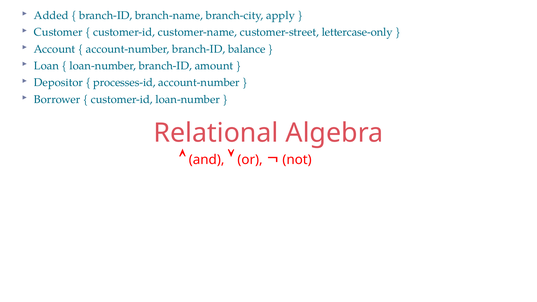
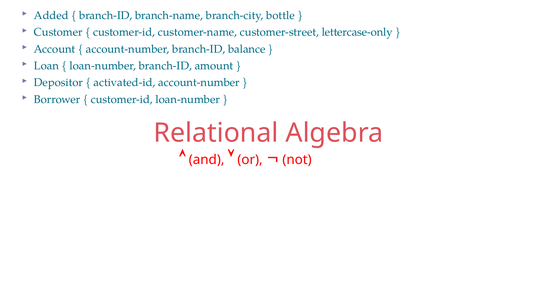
apply: apply -> bottle
processes-id: processes-id -> activated-id
